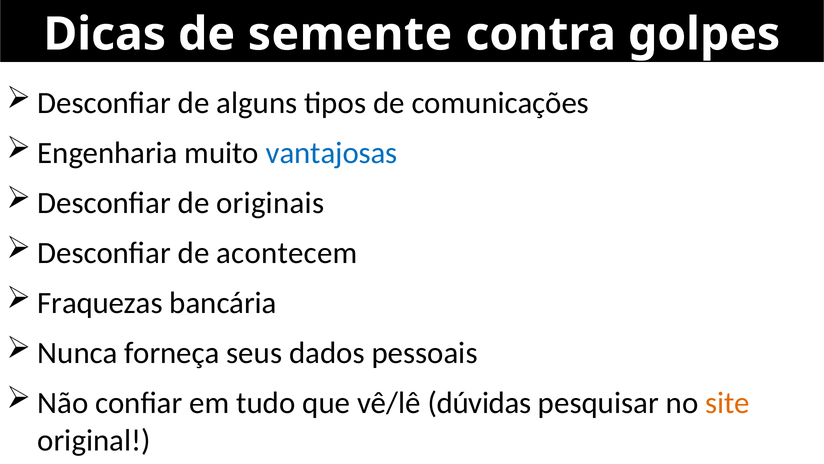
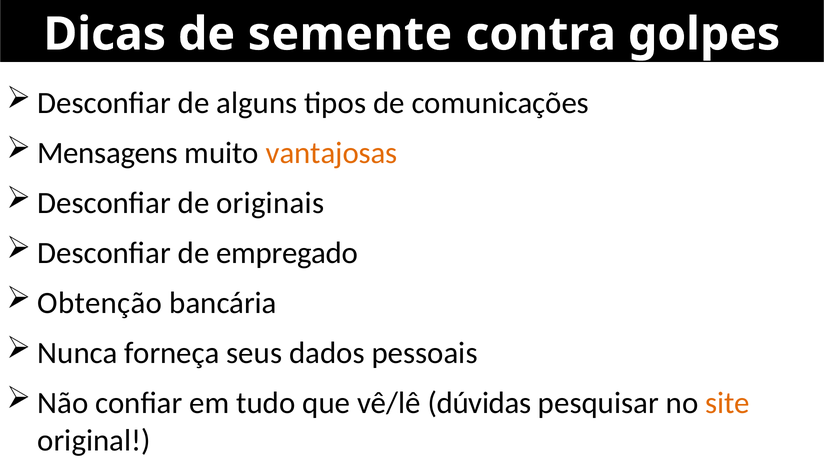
Engenharia: Engenharia -> Mensagens
vantajosas colour: blue -> orange
acontecem: acontecem -> empregado
Fraquezas: Fraquezas -> Obtenção
